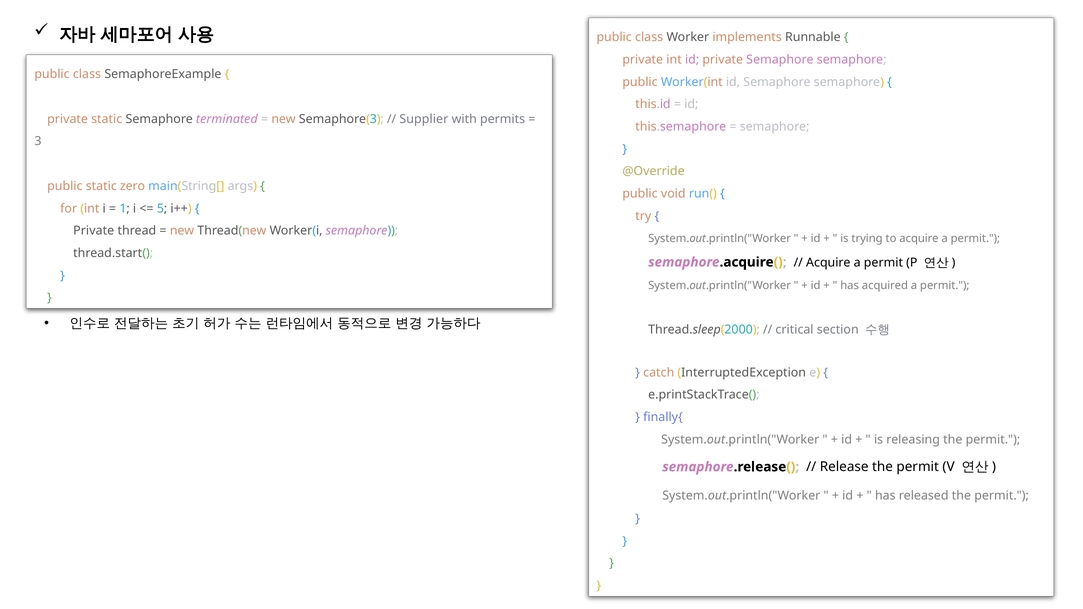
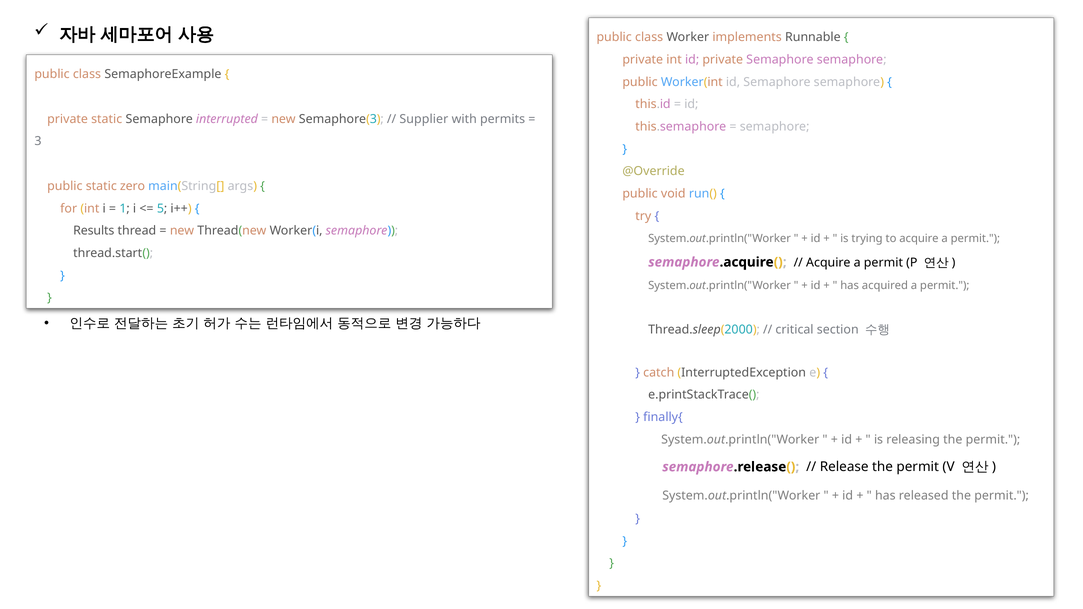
terminated: terminated -> interrupted
Private at (94, 231): Private -> Results
